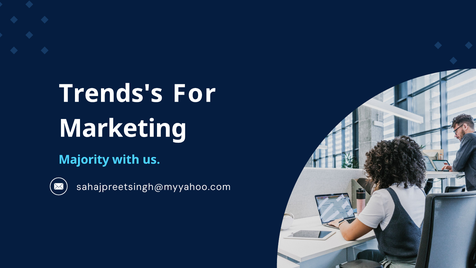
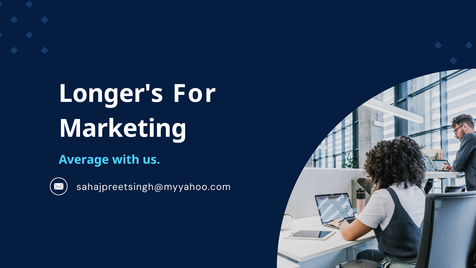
Trends's: Trends's -> Longer's
Majority: Majority -> Average
